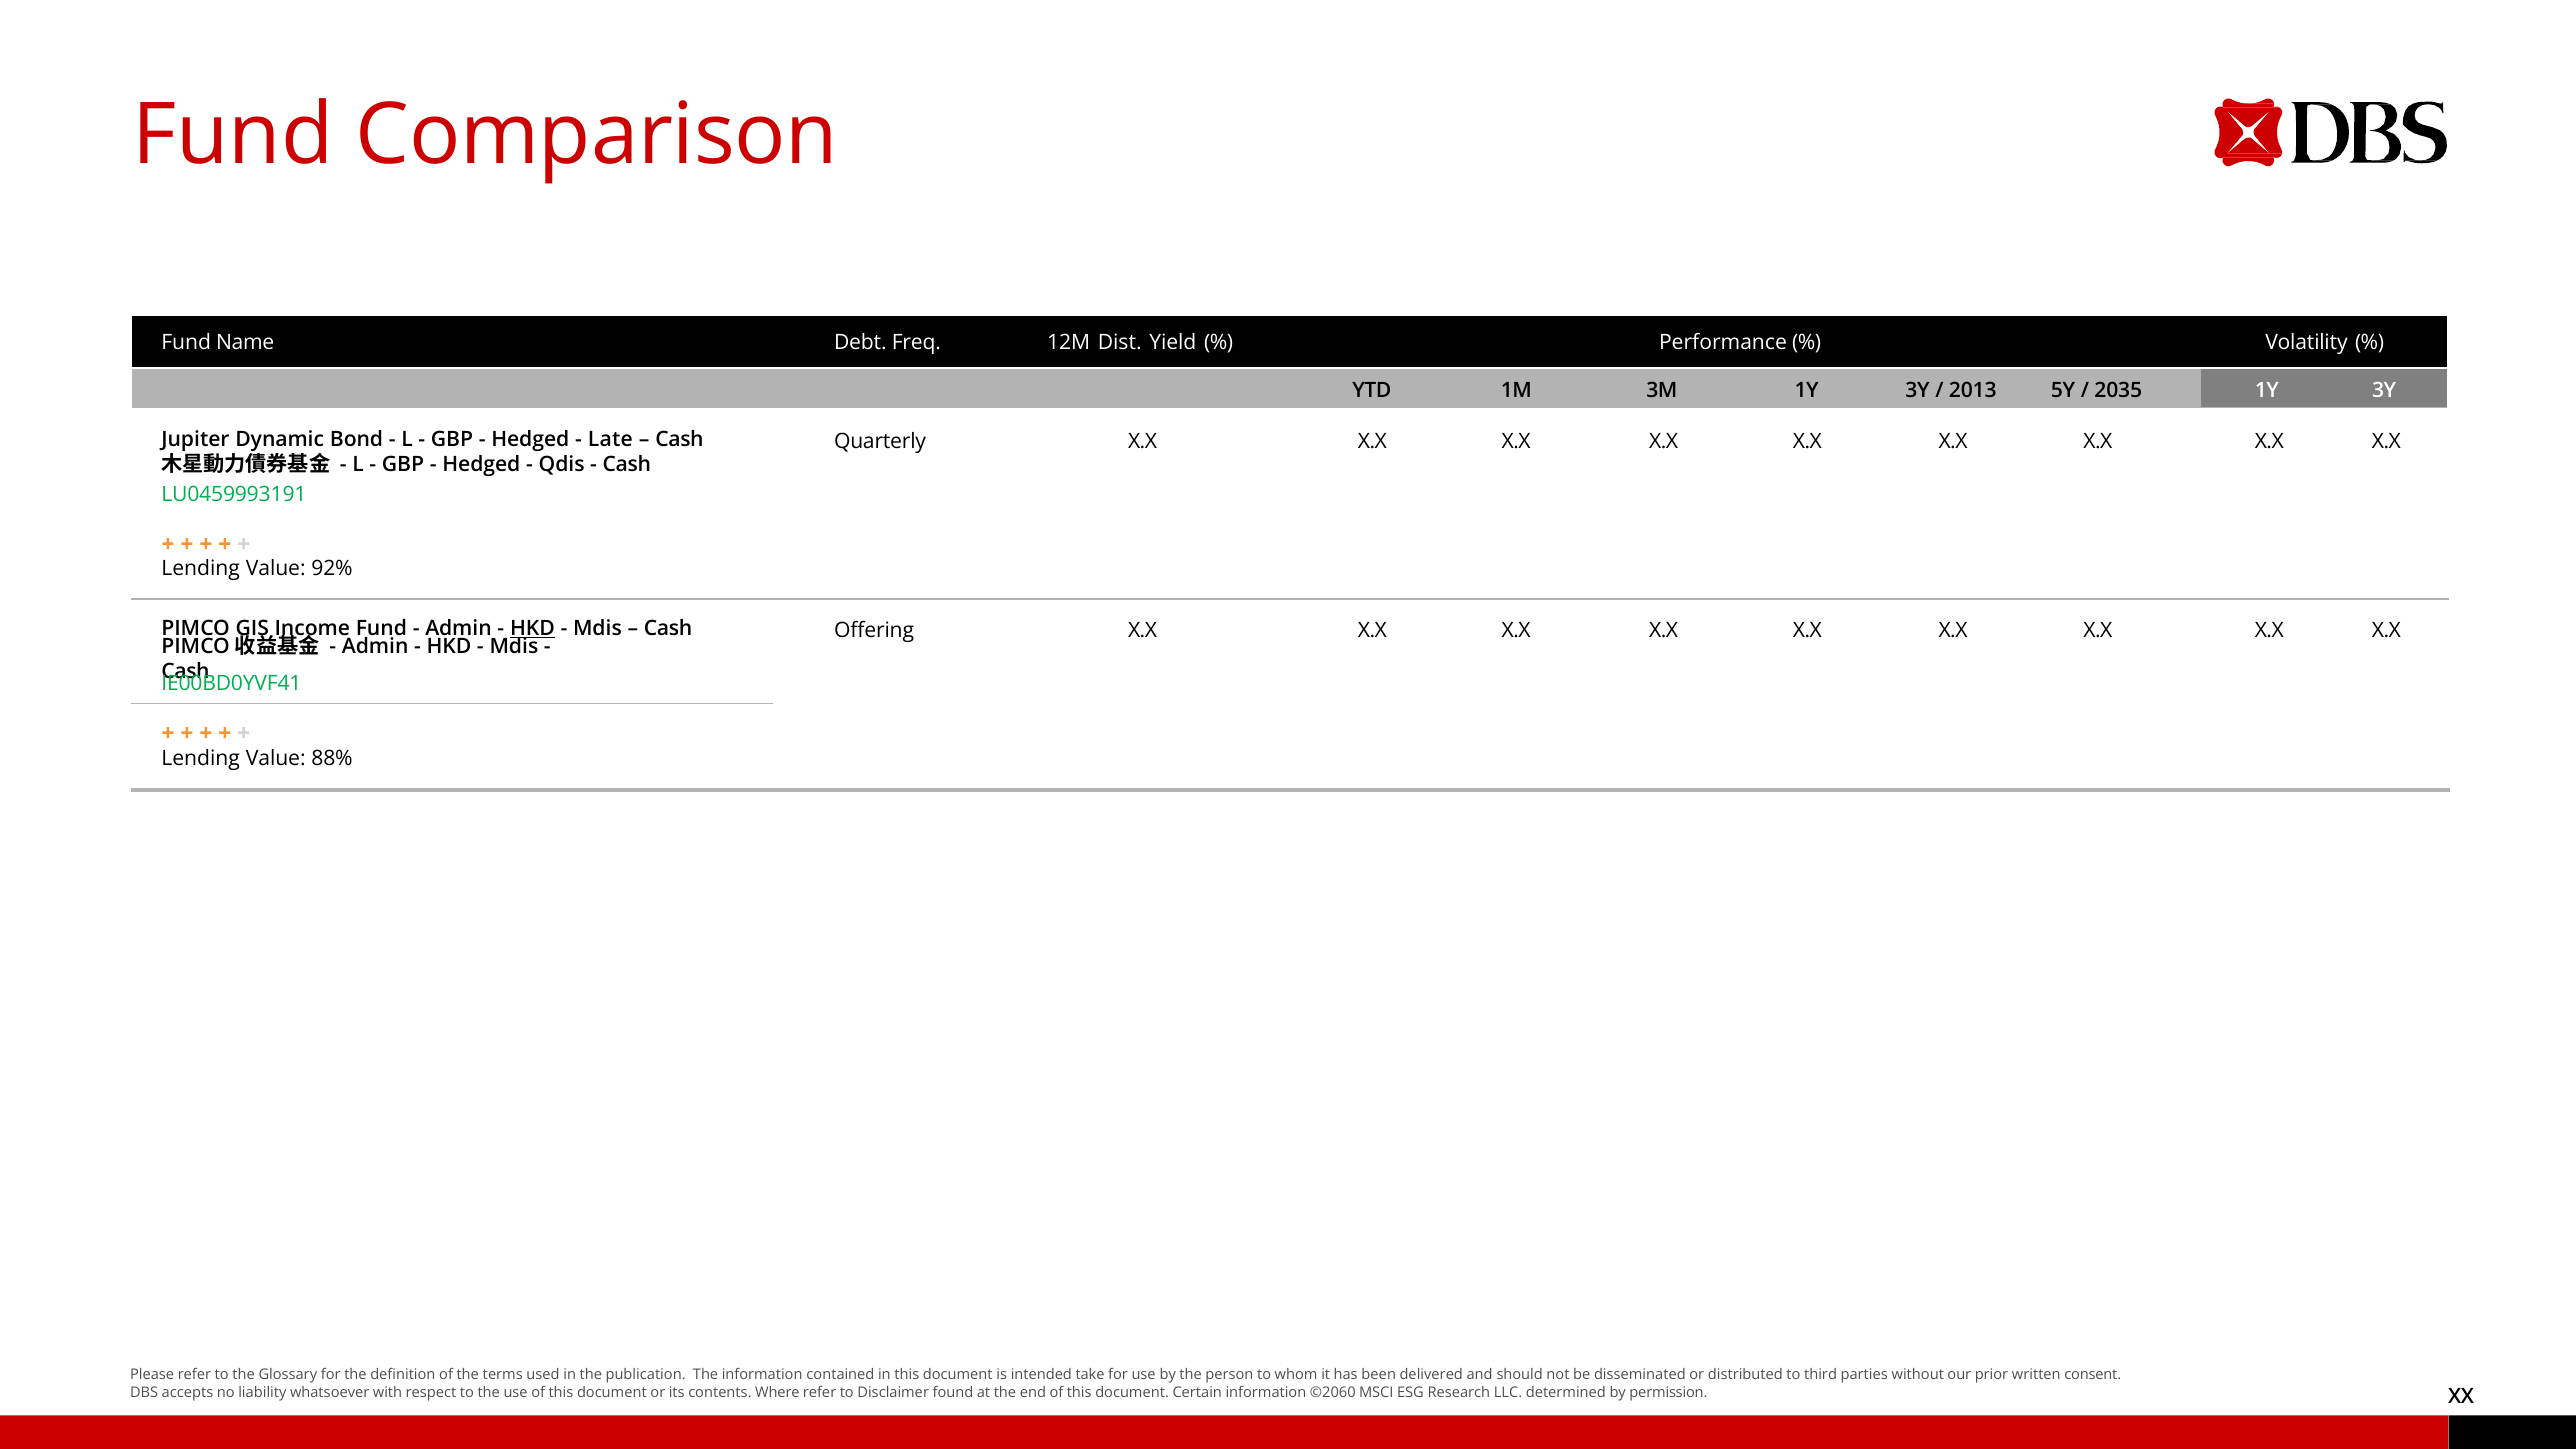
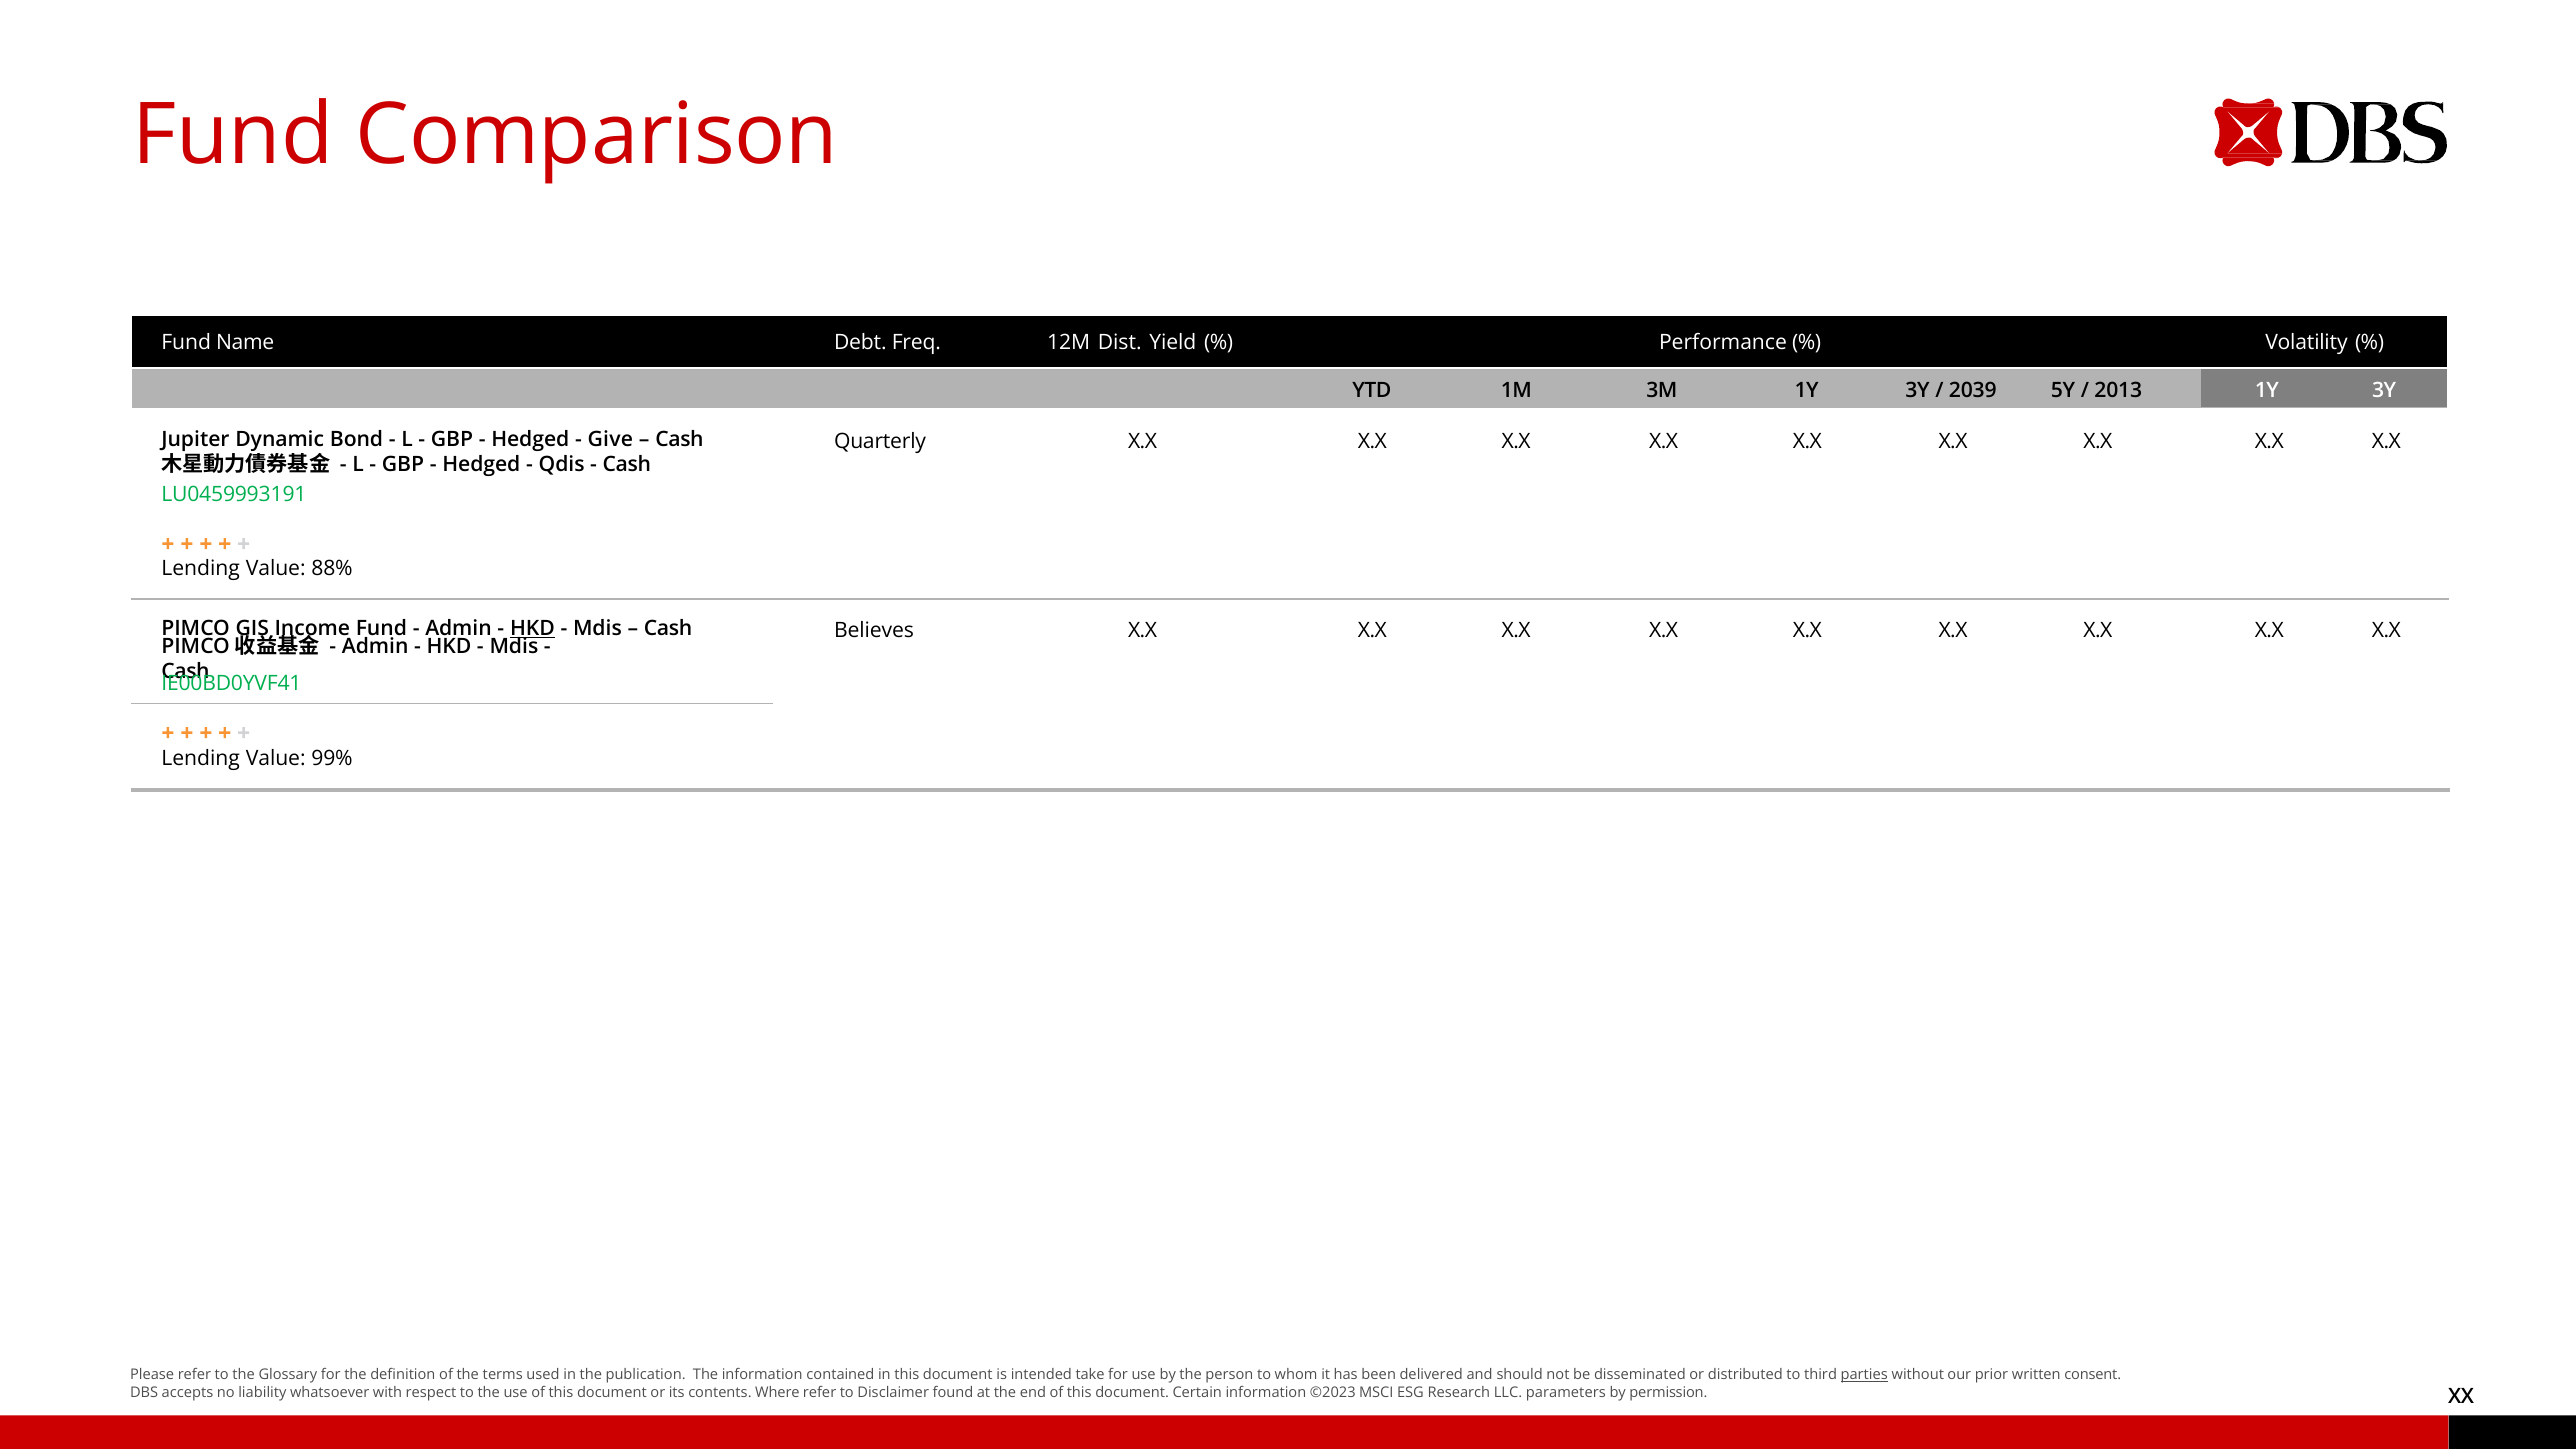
2013: 2013 -> 2039
2035: 2035 -> 2013
Late: Late -> Give
92%: 92% -> 88%
Offering: Offering -> Believes
88%: 88% -> 99%
parties underline: none -> present
©2060: ©2060 -> ©2023
determined: determined -> parameters
